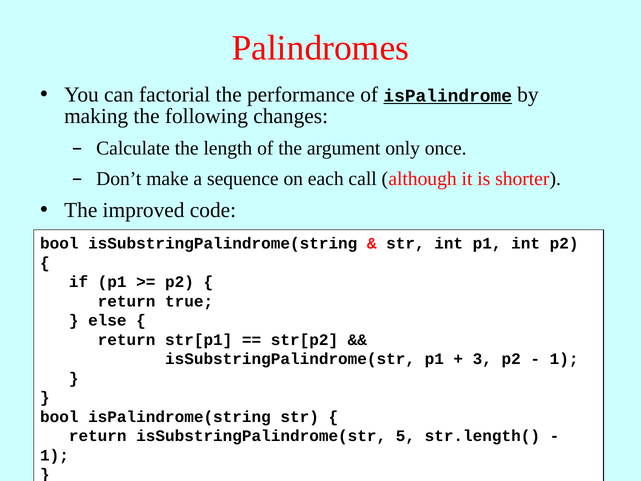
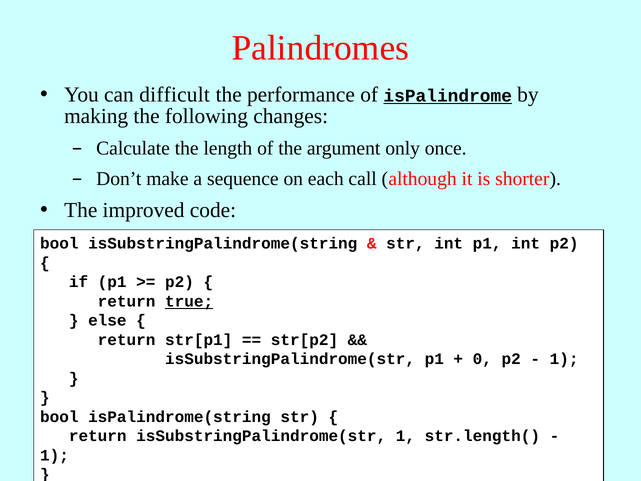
factorial: factorial -> difficult
true underline: none -> present
3: 3 -> 0
isSubstringPalindrome(str 5: 5 -> 1
